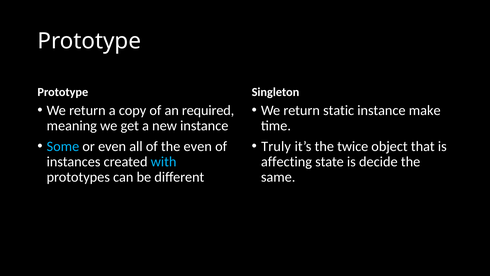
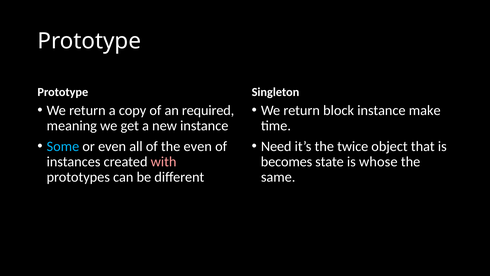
static: static -> block
Truly: Truly -> Need
with colour: light blue -> pink
affecting: affecting -> becomes
decide: decide -> whose
